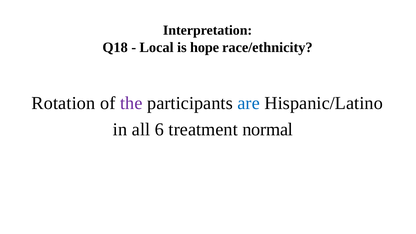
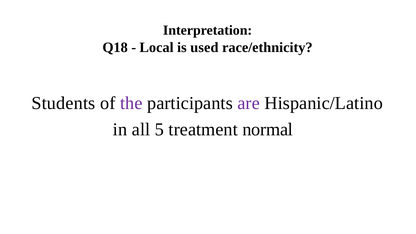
hope: hope -> used
Rotation: Rotation -> Students
are colour: blue -> purple
6: 6 -> 5
